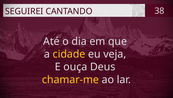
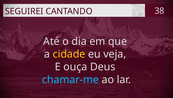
chamar-me colour: yellow -> light blue
